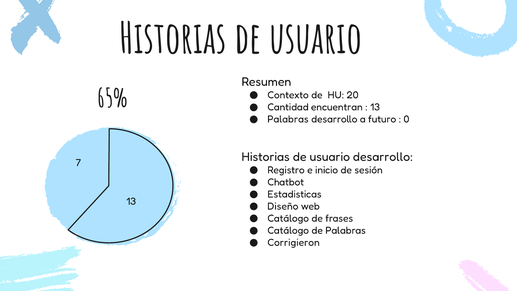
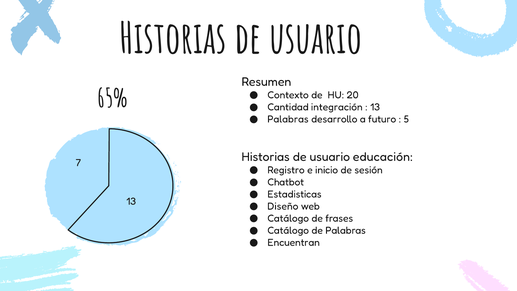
encuentran: encuentran -> integración
0: 0 -> 5
usuario desarrollo: desarrollo -> educación
Corrigieron: Corrigieron -> Encuentran
